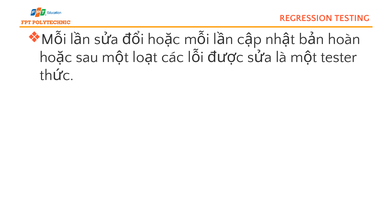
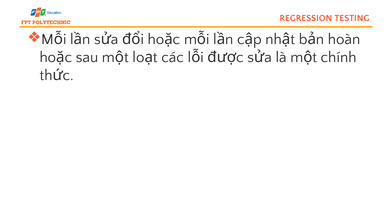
tester: tester -> chính
